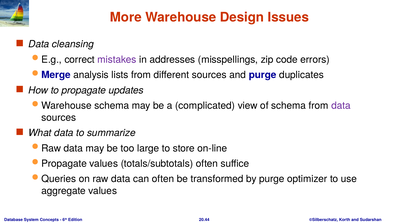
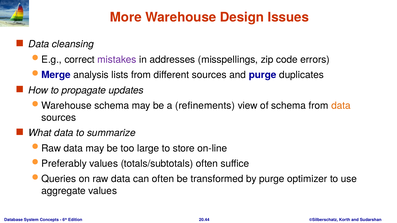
complicated: complicated -> refinements
data at (341, 106) colour: purple -> orange
Propagate at (64, 164): Propagate -> Preferably
